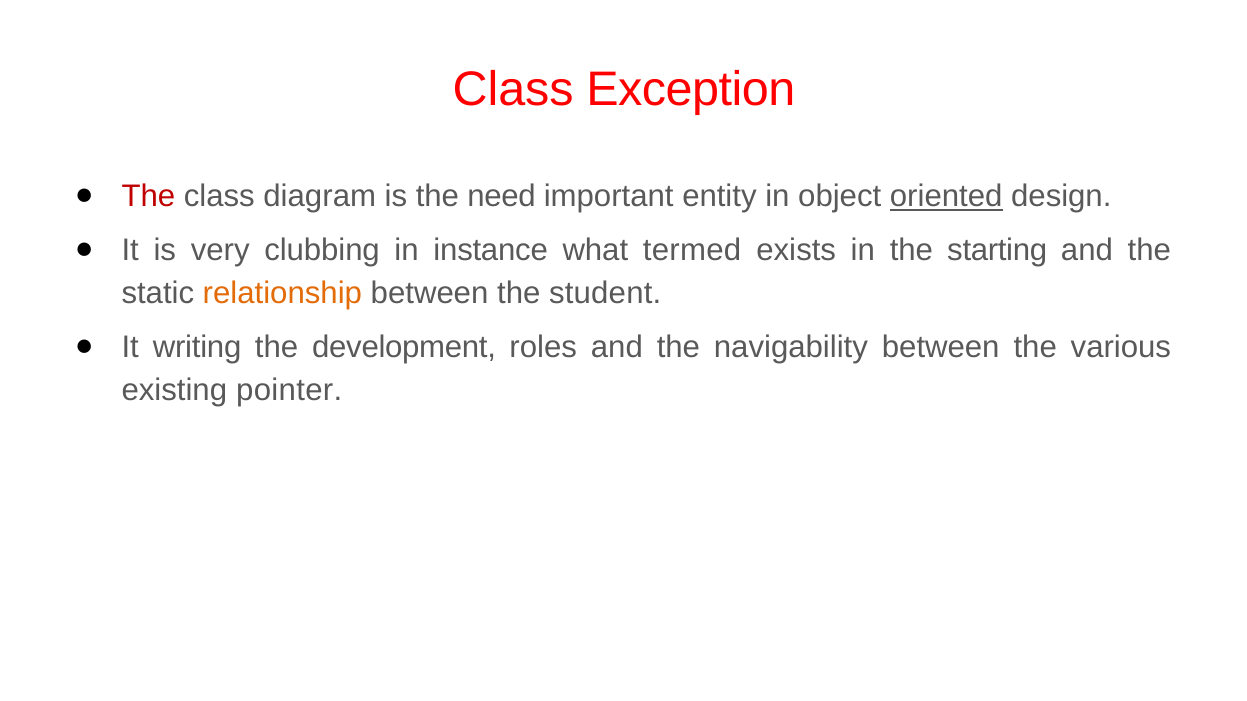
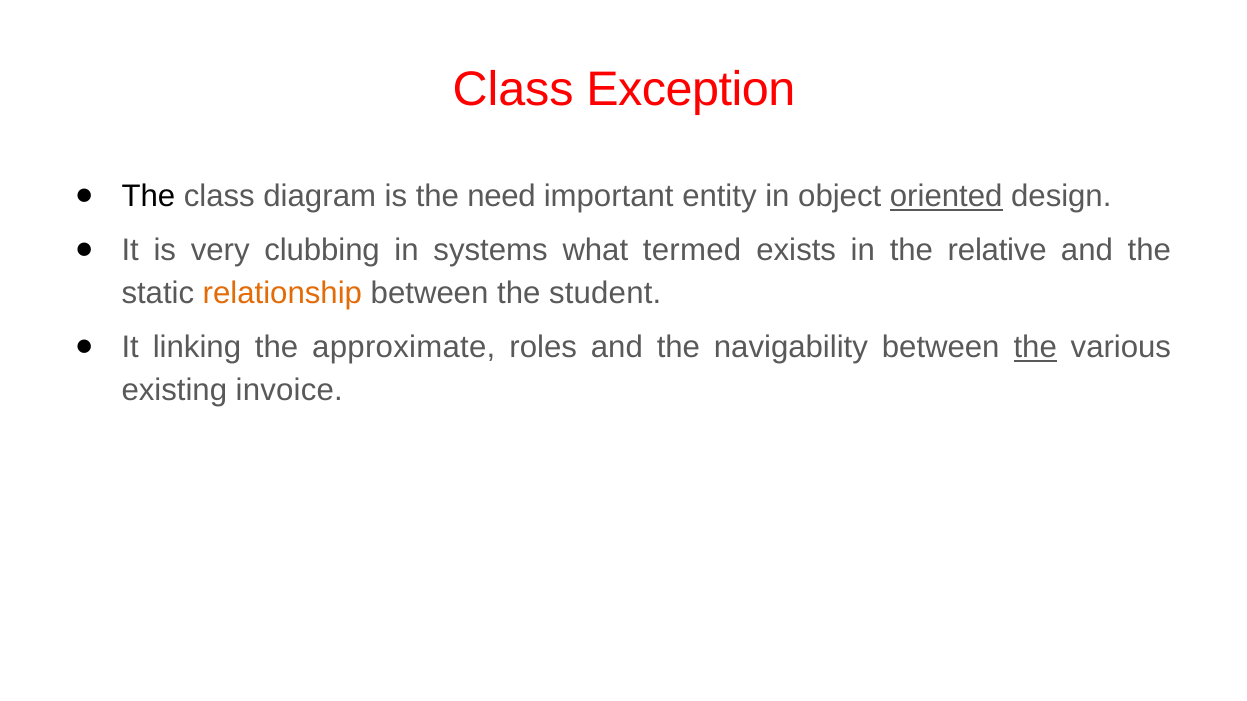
The at (148, 196) colour: red -> black
instance: instance -> systems
starting: starting -> relative
writing: writing -> linking
development: development -> approximate
the at (1035, 348) underline: none -> present
pointer: pointer -> invoice
